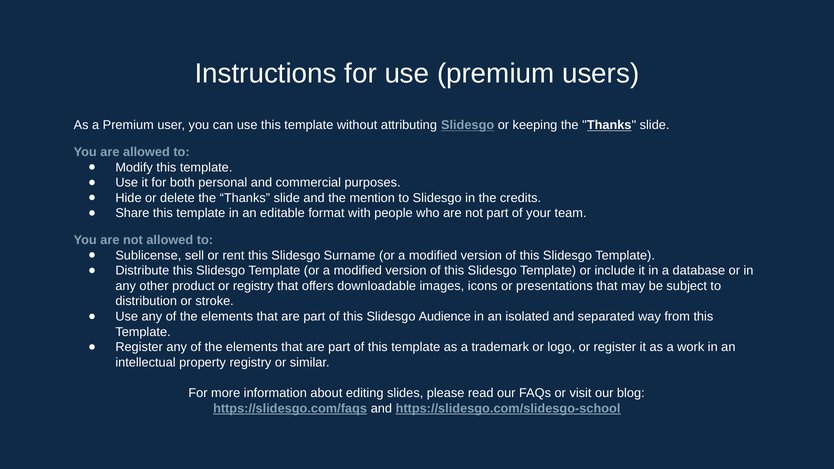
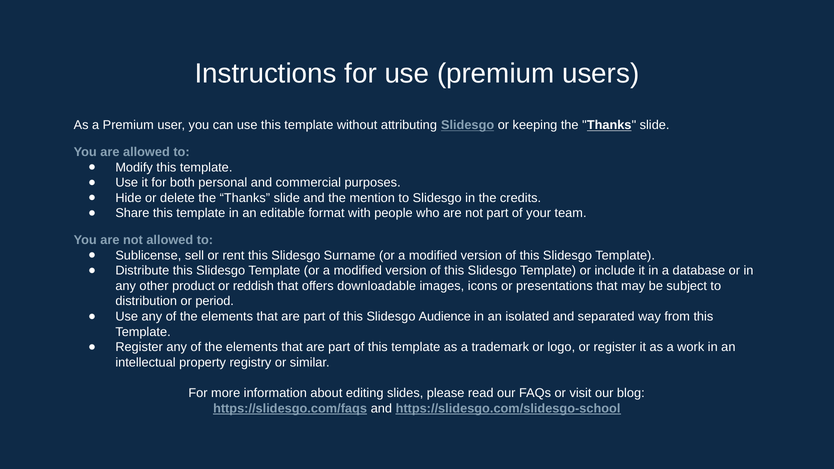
or registry: registry -> reddish
stroke: stroke -> period
